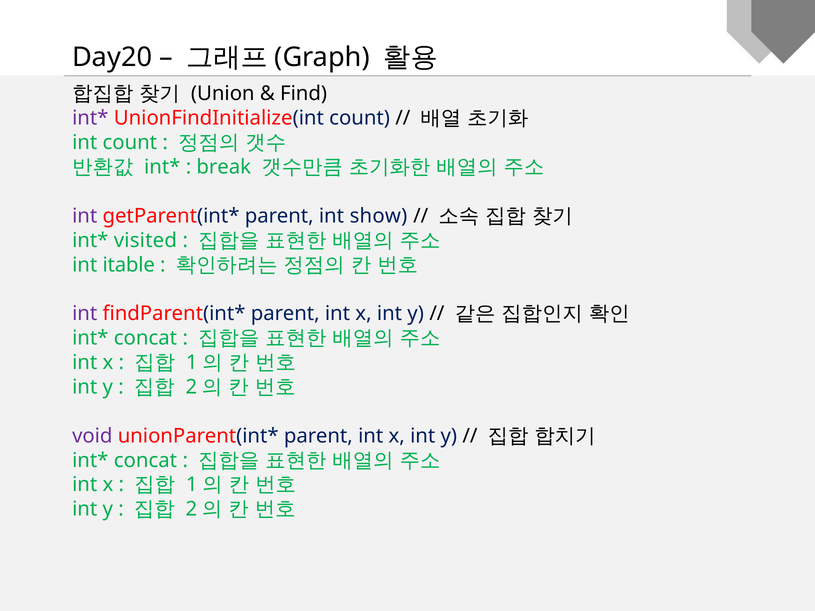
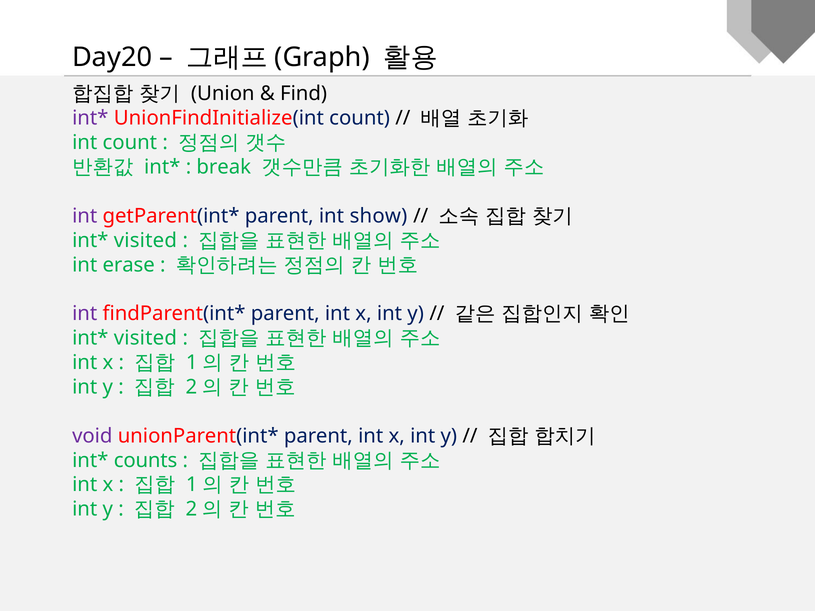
itable: itable -> erase
concat at (145, 338): concat -> visited
concat at (145, 460): concat -> counts
